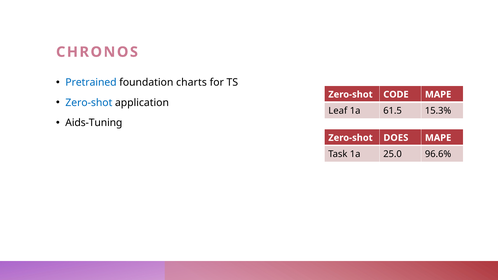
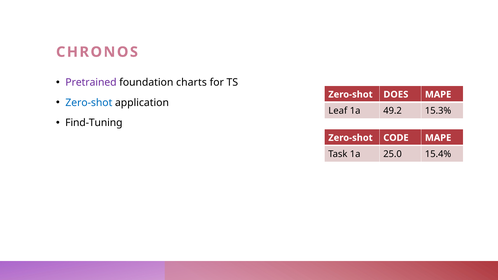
Pretrained colour: blue -> purple
CODE: CODE -> DOES
61.5: 61.5 -> 49.2
Aids-Tuning: Aids-Tuning -> Find-Tuning
DOES: DOES -> CODE
96.6%: 96.6% -> 15.4%
